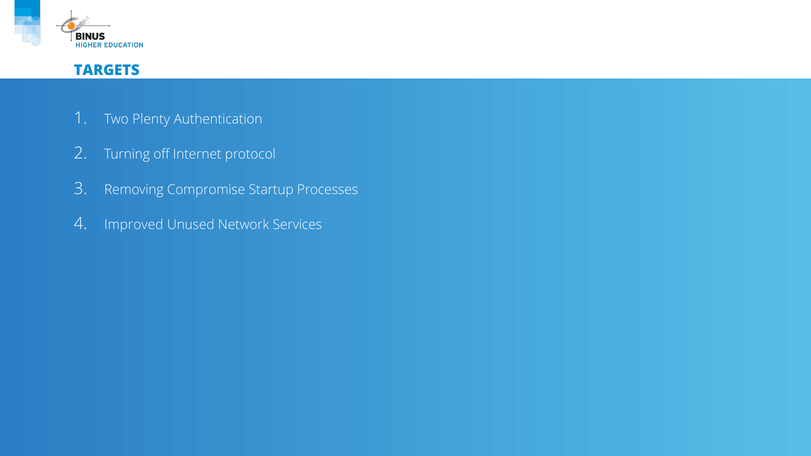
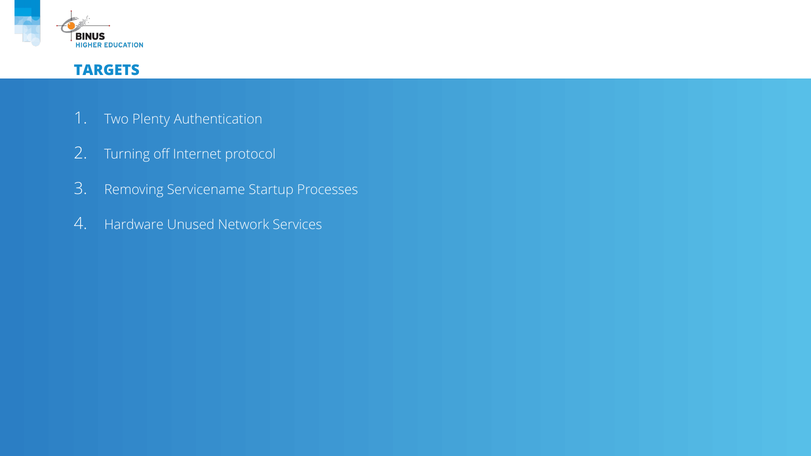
Compromise: Compromise -> Servicename
Improved: Improved -> Hardware
